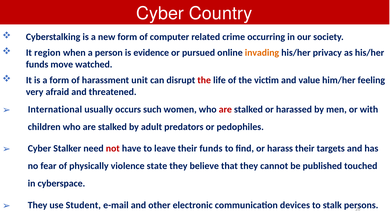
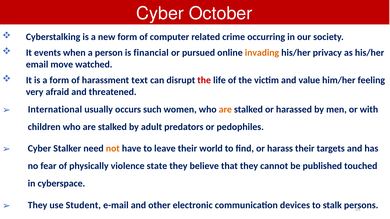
Country: Country -> October
region: region -> events
evidence: evidence -> financial
funds at (37, 65): funds -> email
unit: unit -> text
are at (225, 110) colour: red -> orange
not colour: red -> orange
their funds: funds -> world
